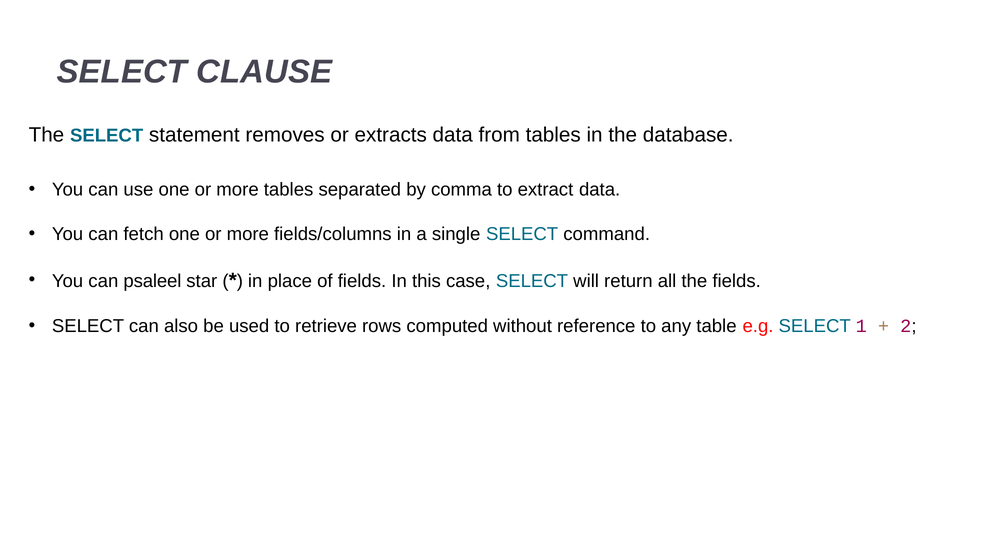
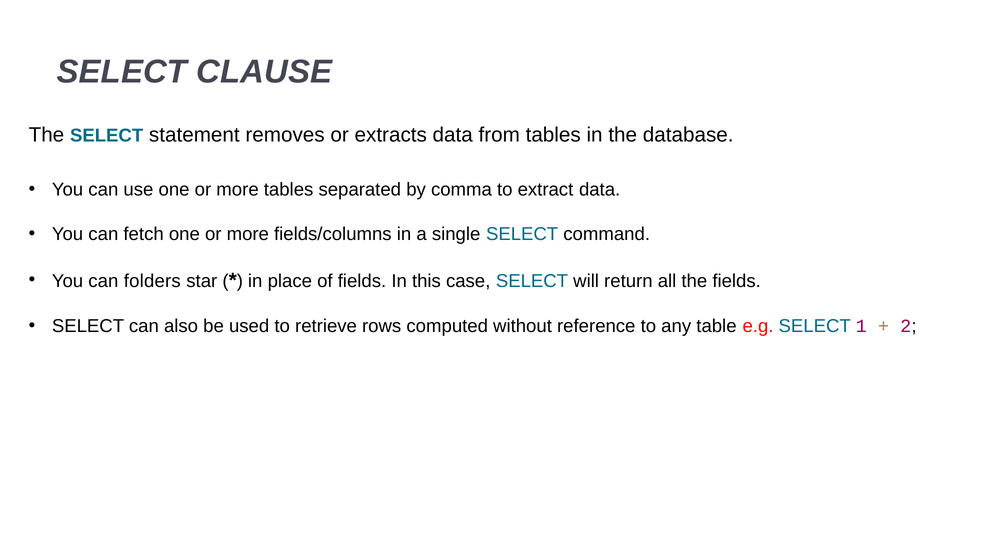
psaleel: psaleel -> folders
